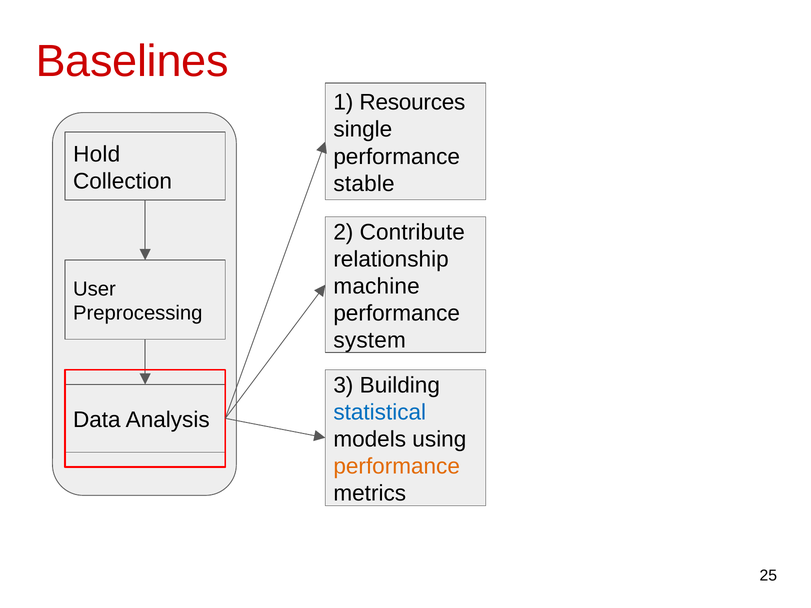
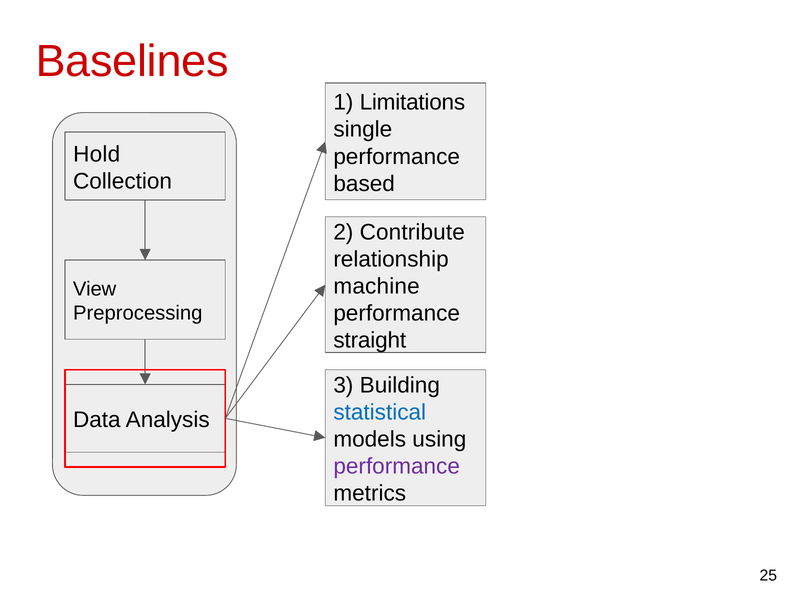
Resources: Resources -> Limitations
stable: stable -> based
User: User -> View
system: system -> straight
performance at (397, 467) colour: orange -> purple
